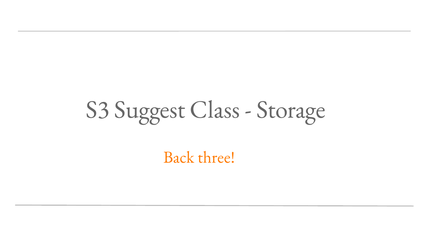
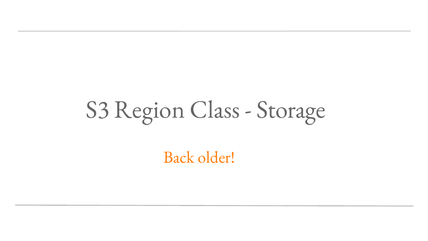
Suggest: Suggest -> Region
three: three -> older
